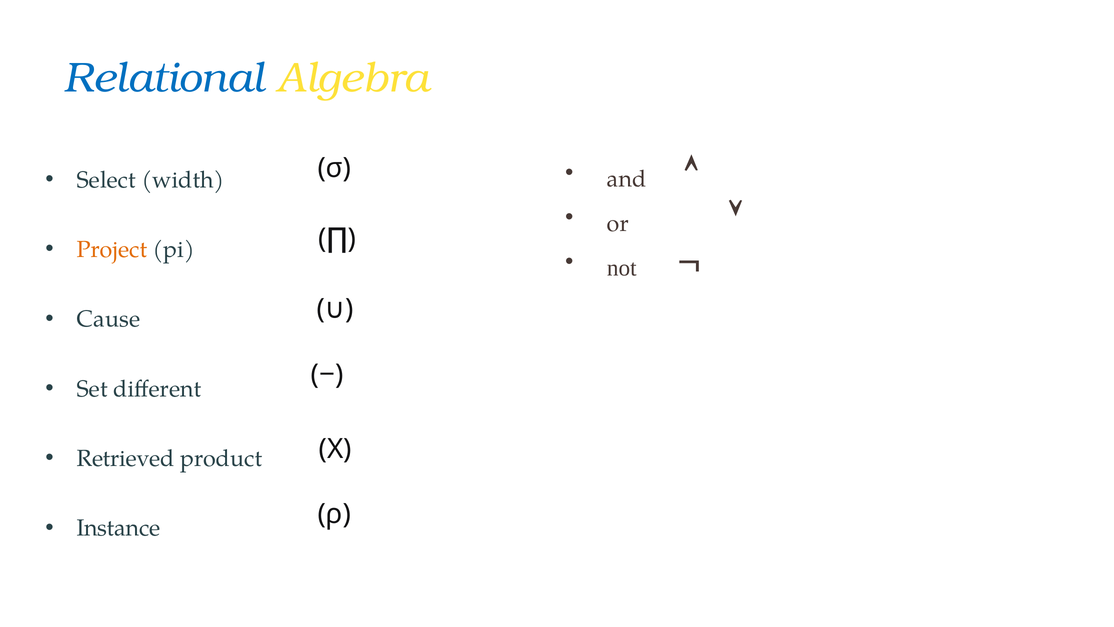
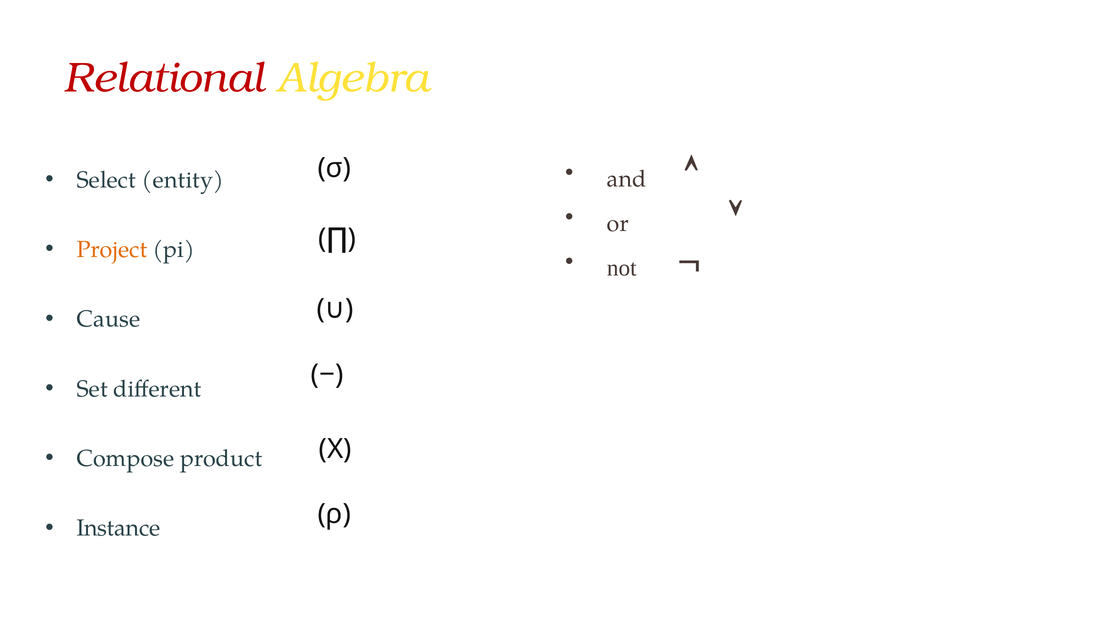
Relational colour: blue -> red
width: width -> entity
Retrieved: Retrieved -> Compose
